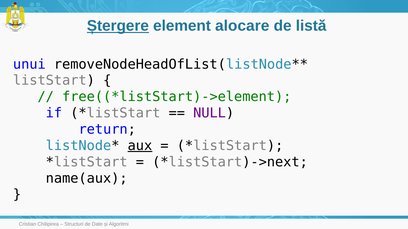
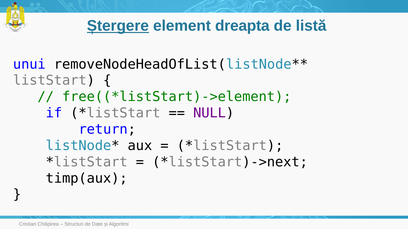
alocare: alocare -> dreapta
aux underline: present -> none
name(aux: name(aux -> timp(aux
